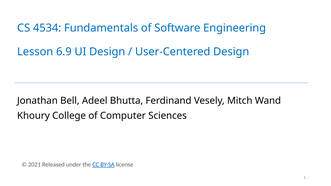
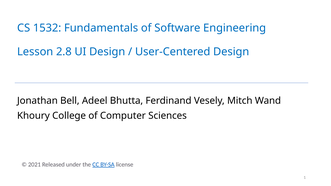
4534: 4534 -> 1532
6.9: 6.9 -> 2.8
